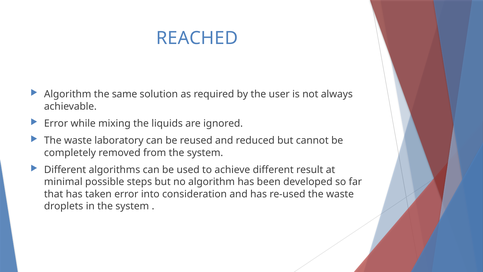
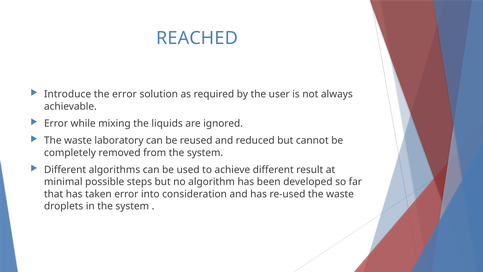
Algorithm at (68, 94): Algorithm -> Introduce
the same: same -> error
